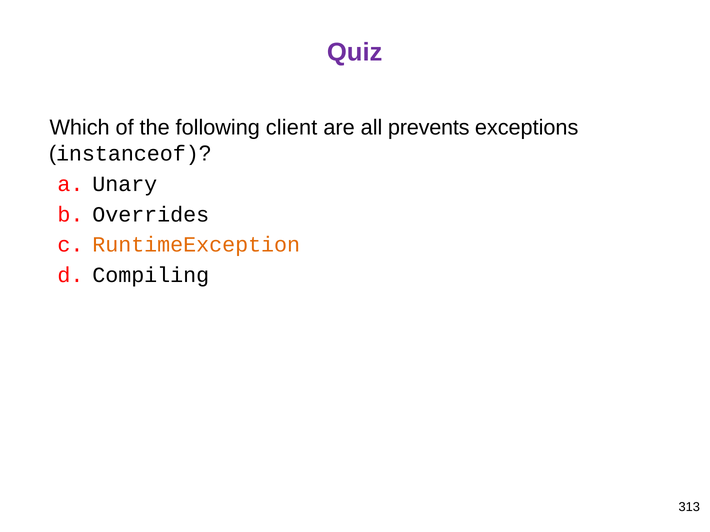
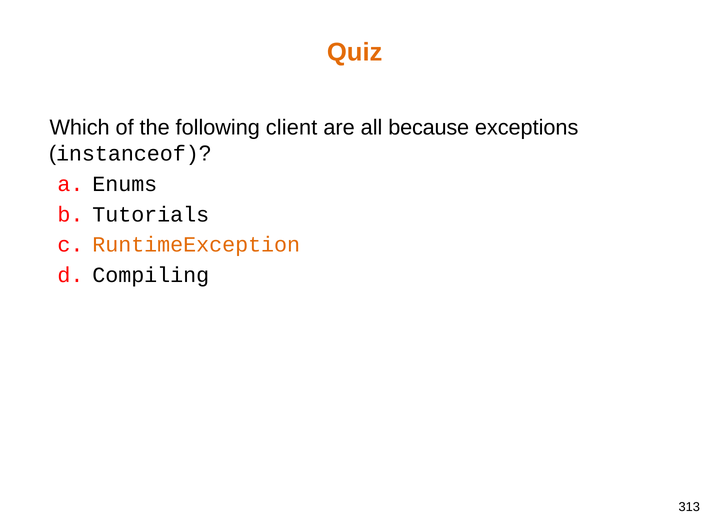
Quiz colour: purple -> orange
prevents: prevents -> because
Unary: Unary -> Enums
Overrides: Overrides -> Tutorials
